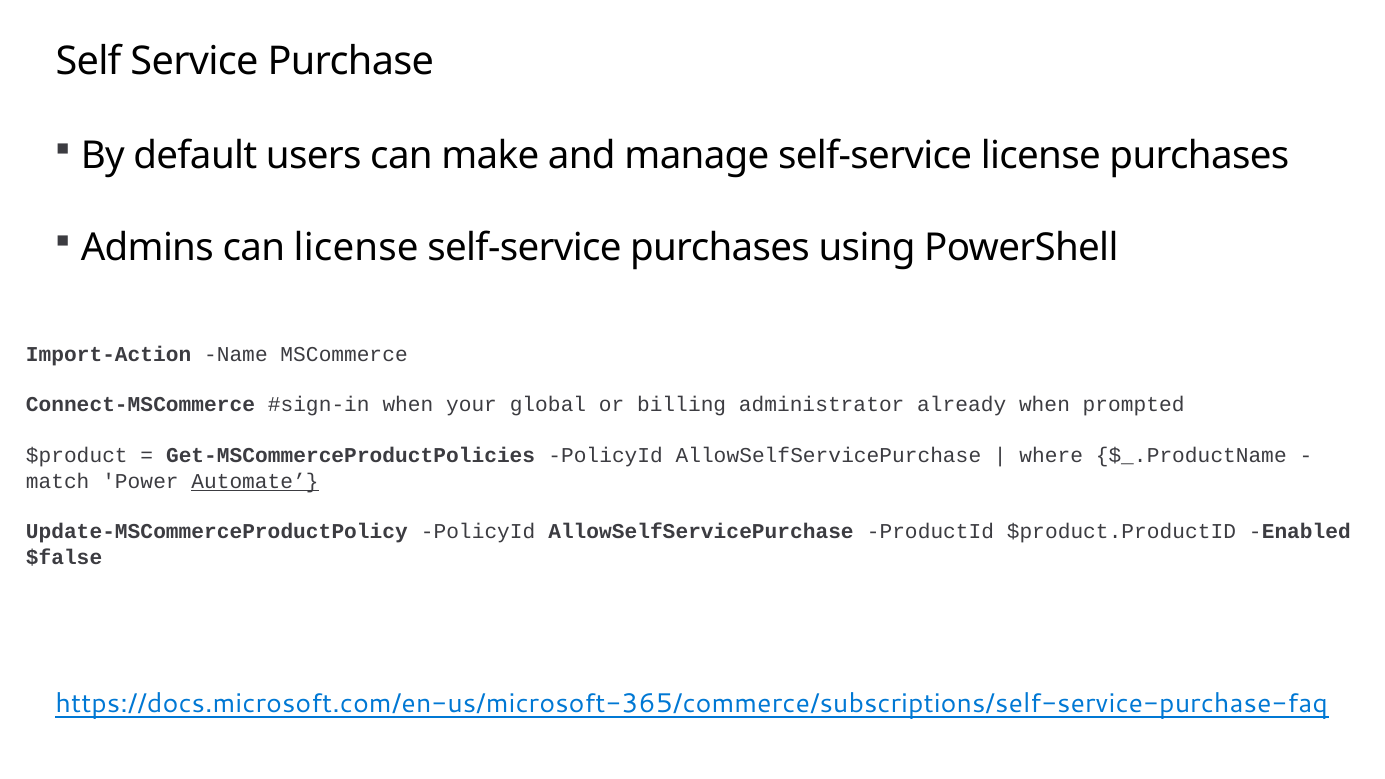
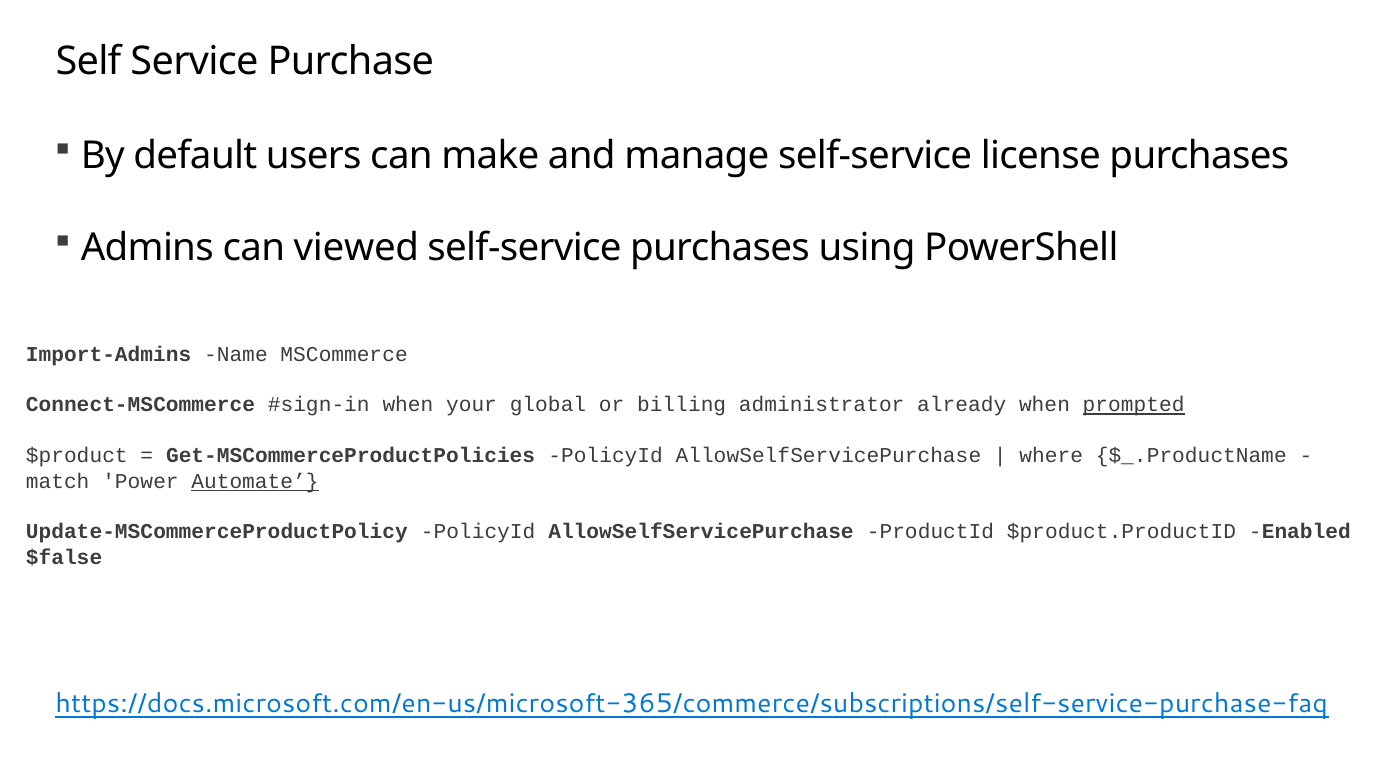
can license: license -> viewed
Import-Action: Import-Action -> Import-Admins
prompted underline: none -> present
